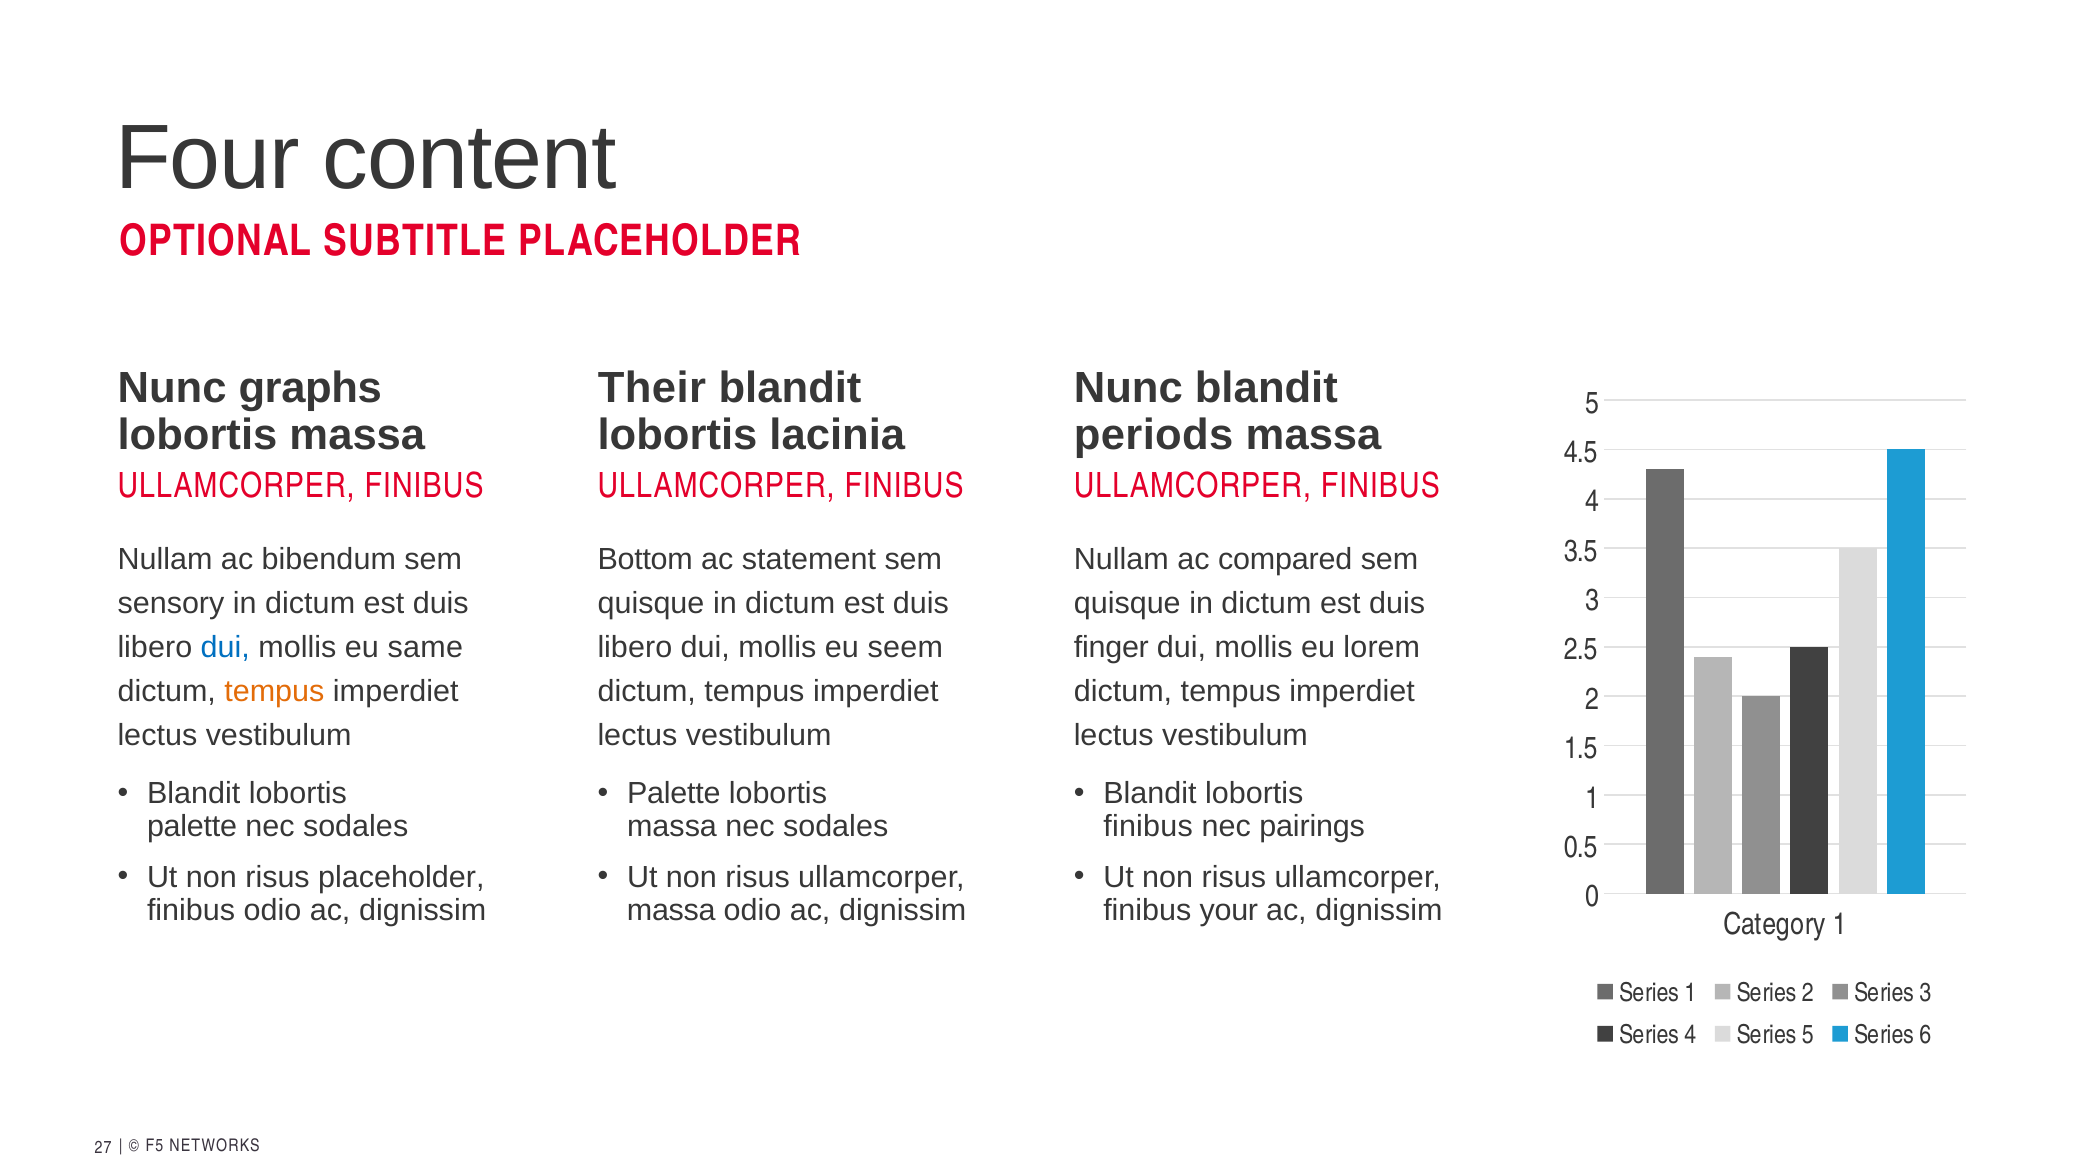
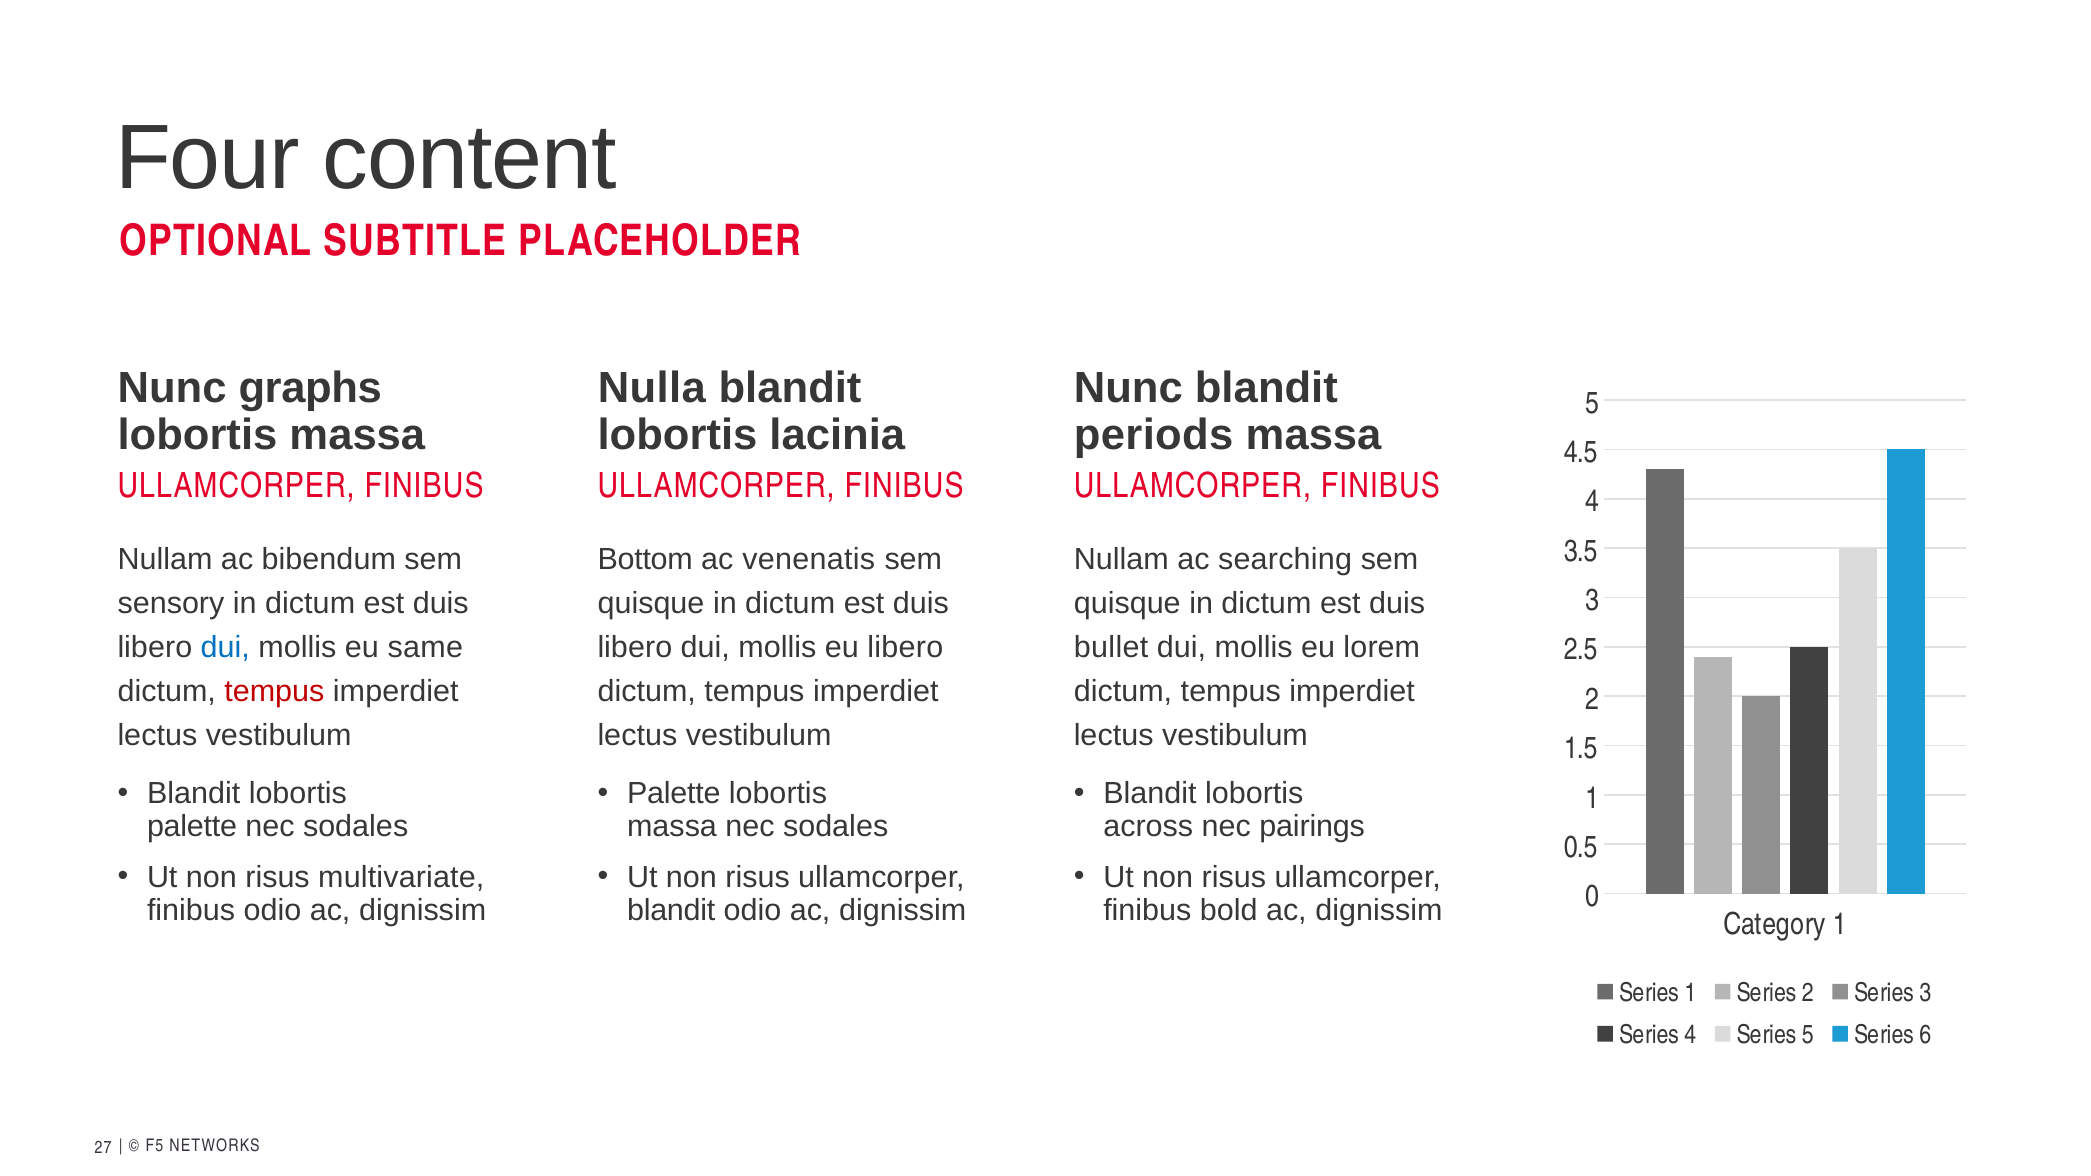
Their: Their -> Nulla
statement: statement -> venenatis
compared: compared -> searching
eu seem: seem -> libero
finger: finger -> bullet
tempus at (274, 691) colour: orange -> red
finibus at (1148, 827): finibus -> across
risus placeholder: placeholder -> multivariate
massa at (671, 910): massa -> blandit
your: your -> bold
